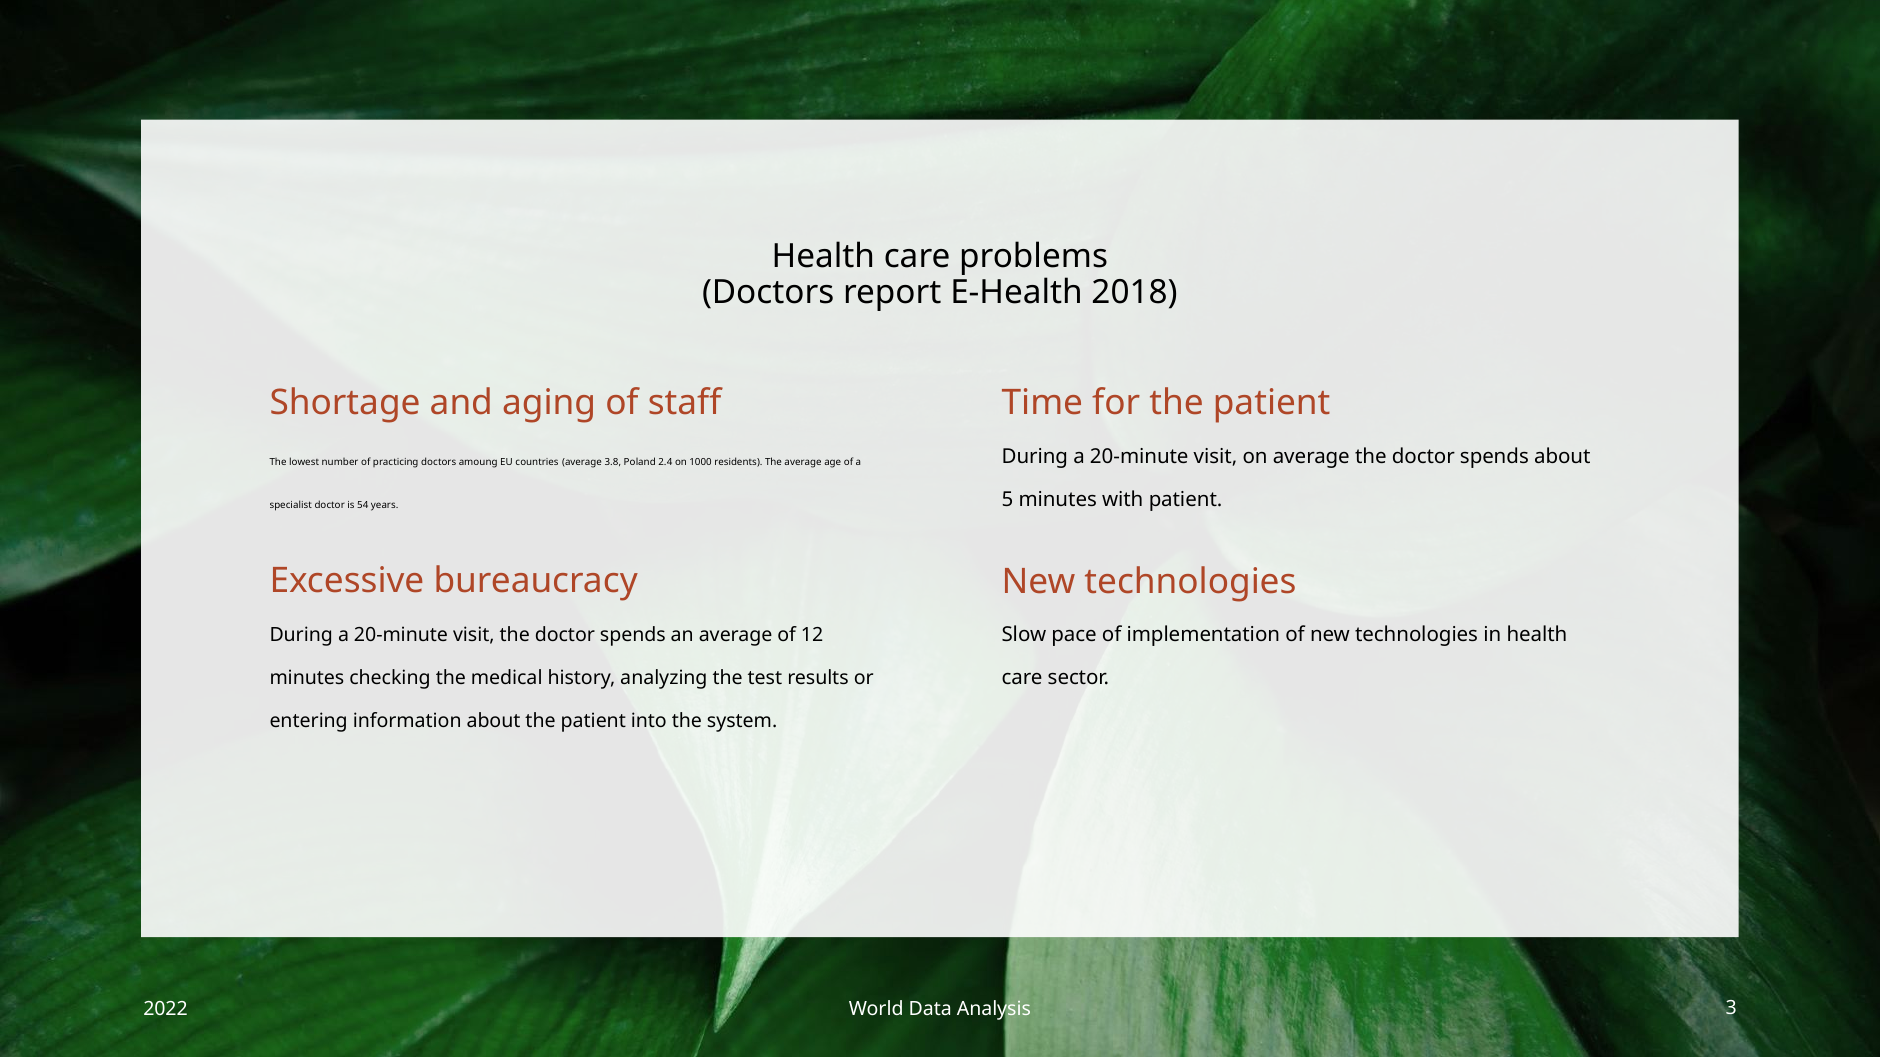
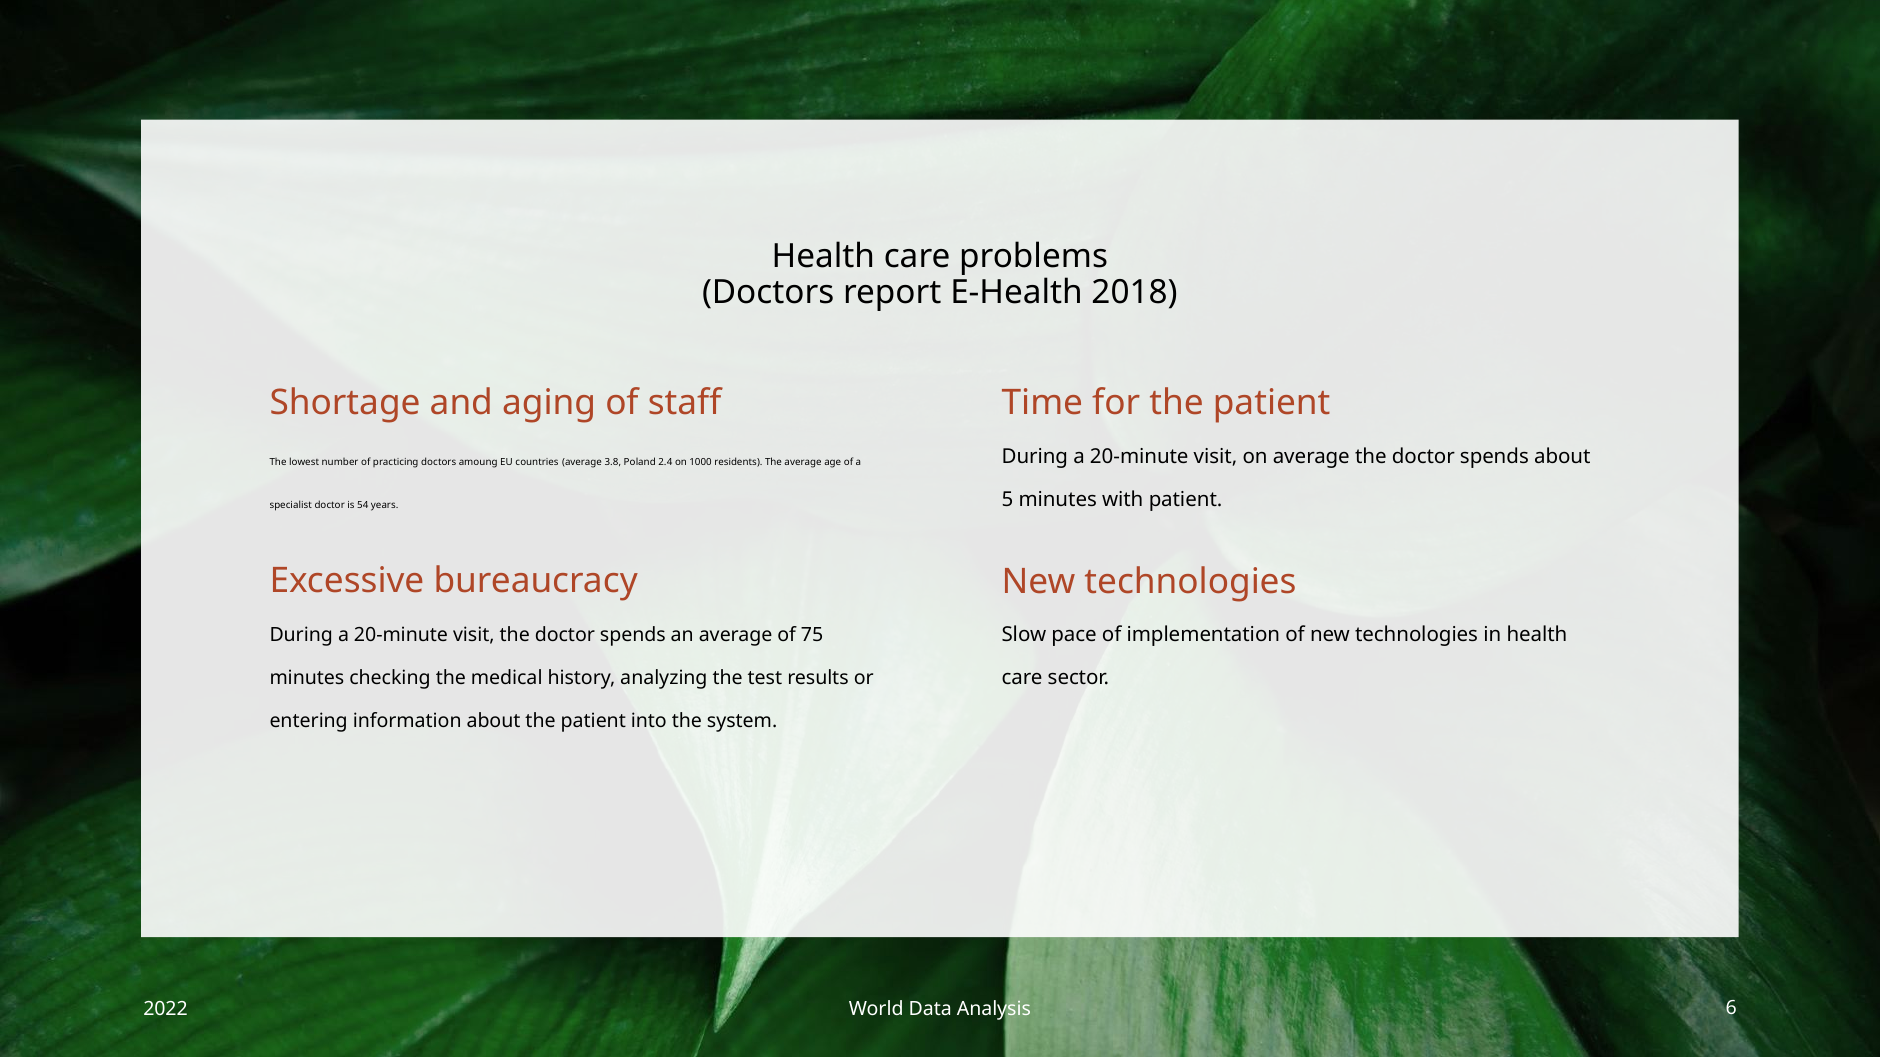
12: 12 -> 75
3: 3 -> 6
